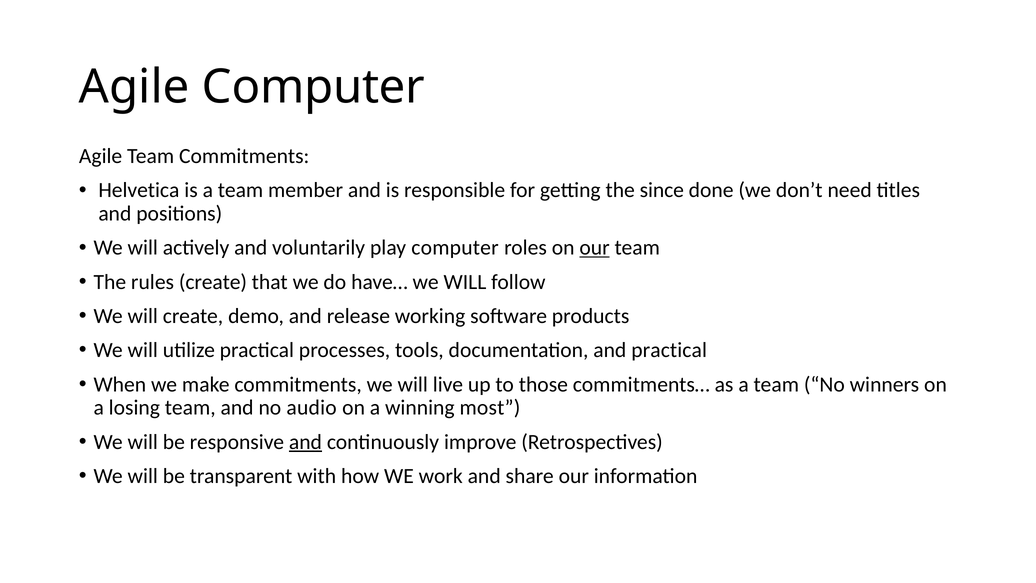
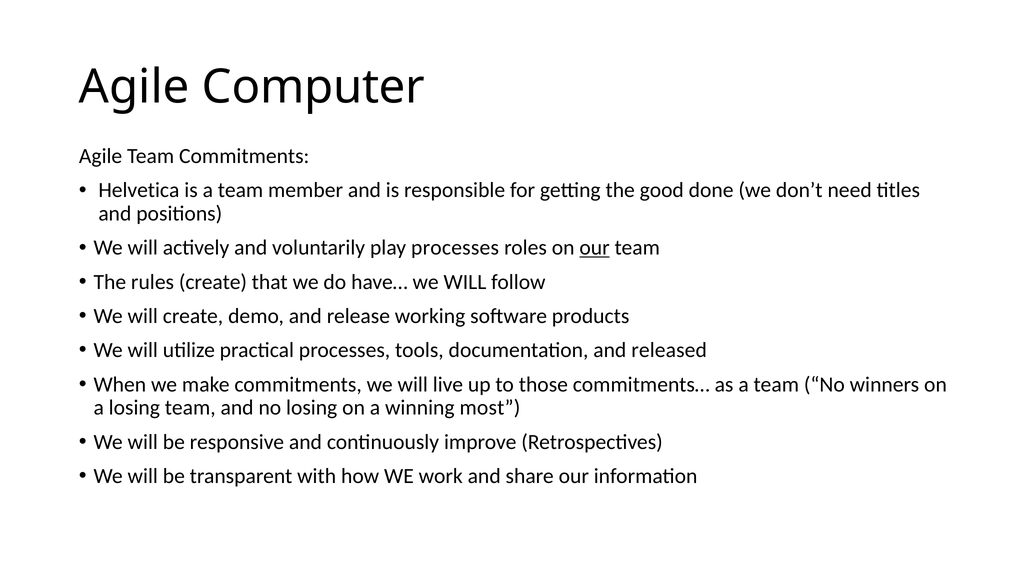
since: since -> good
play computer: computer -> processes
and practical: practical -> released
no audio: audio -> losing
and at (305, 442) underline: present -> none
